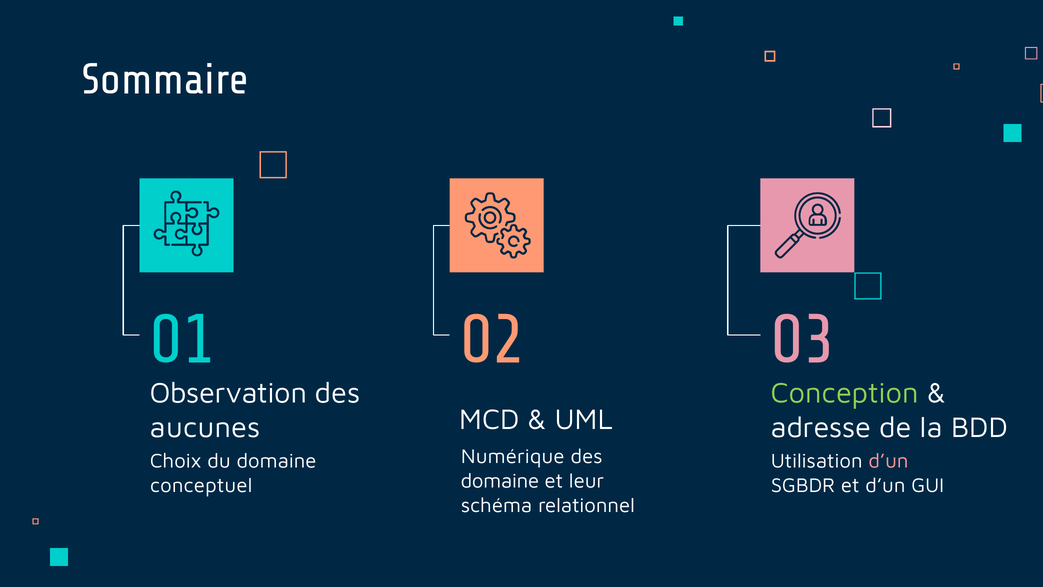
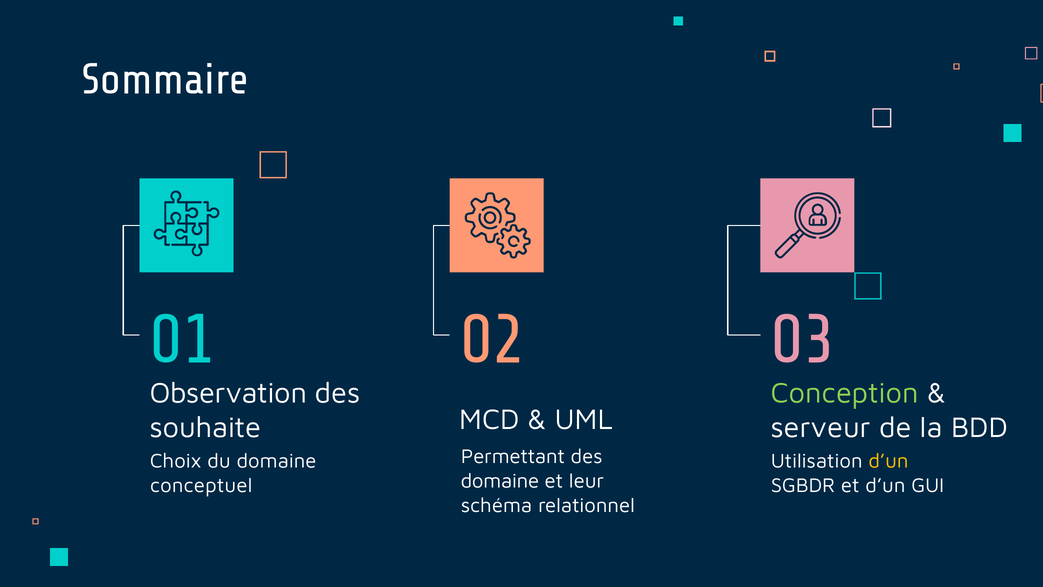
aucunes: aucunes -> souhaite
adresse: adresse -> serveur
Numérique: Numérique -> Permettant
d’un at (888, 461) colour: pink -> yellow
